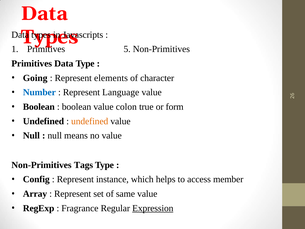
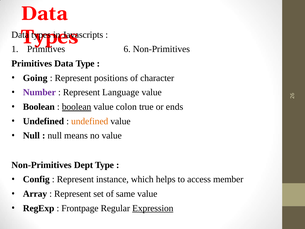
5 at (127, 49): 5 -> 6
elements: elements -> positions
Number colour: blue -> purple
boolean at (77, 107) underline: none -> present
form: form -> ends
Tags: Tags -> Dept
Fragrance: Fragrance -> Frontpage
